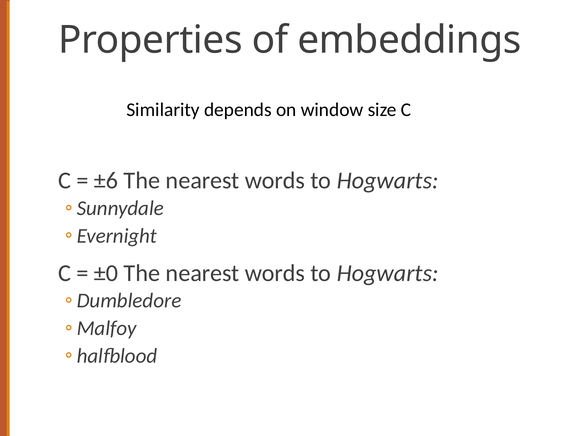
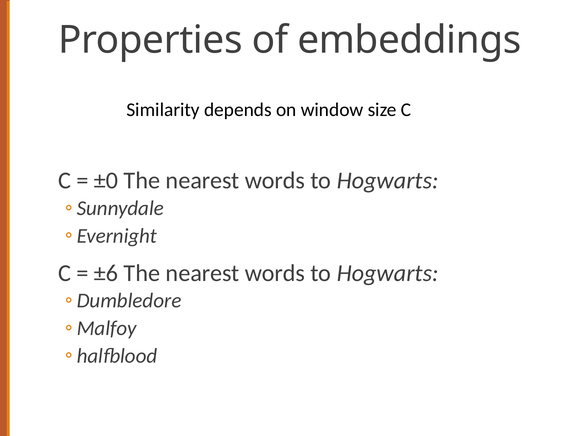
±6: ±6 -> ±0
±0: ±0 -> ±6
